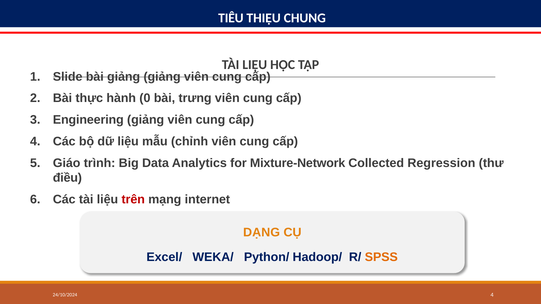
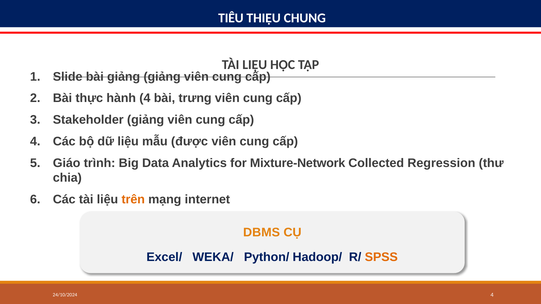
hành 0: 0 -> 4
Engineering: Engineering -> Stakeholder
chỉnh: chỉnh -> được
điều: điều -> chia
trên colour: red -> orange
DẠNG: DẠNG -> DBMS
